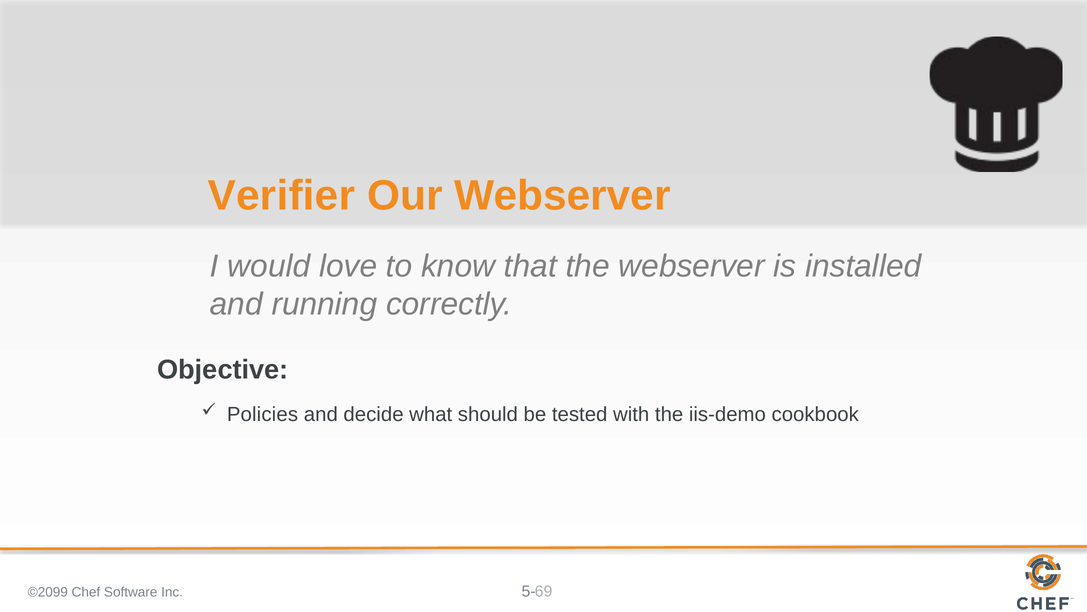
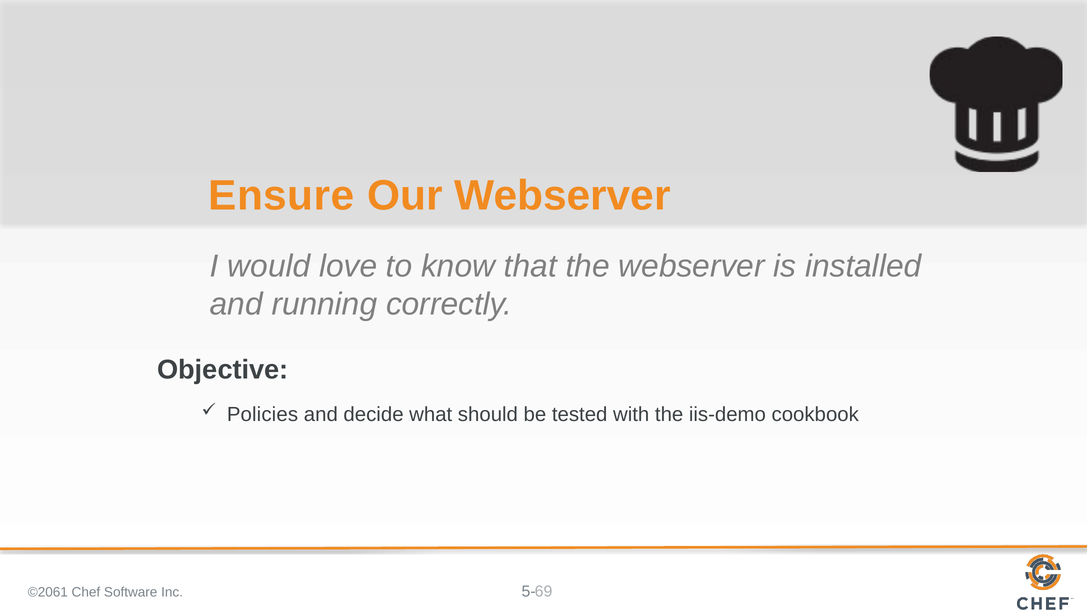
Verifier: Verifier -> Ensure
©2099: ©2099 -> ©2061
